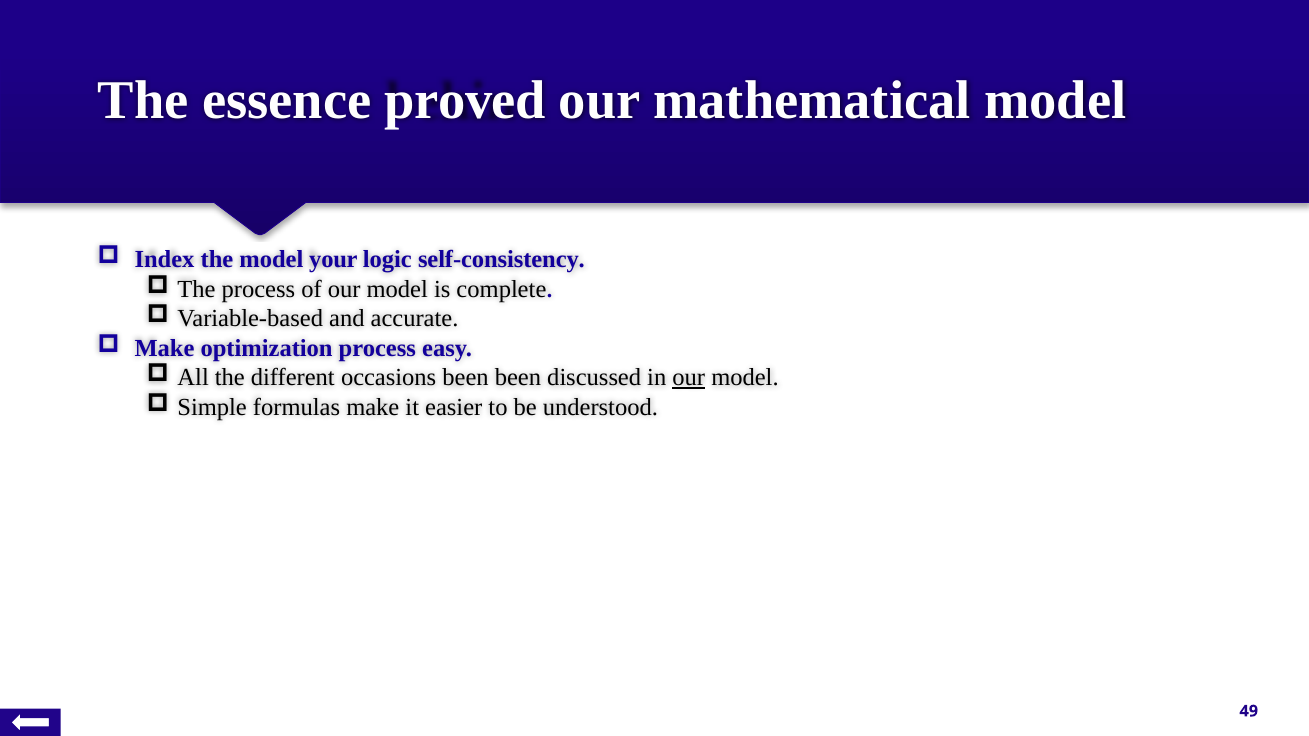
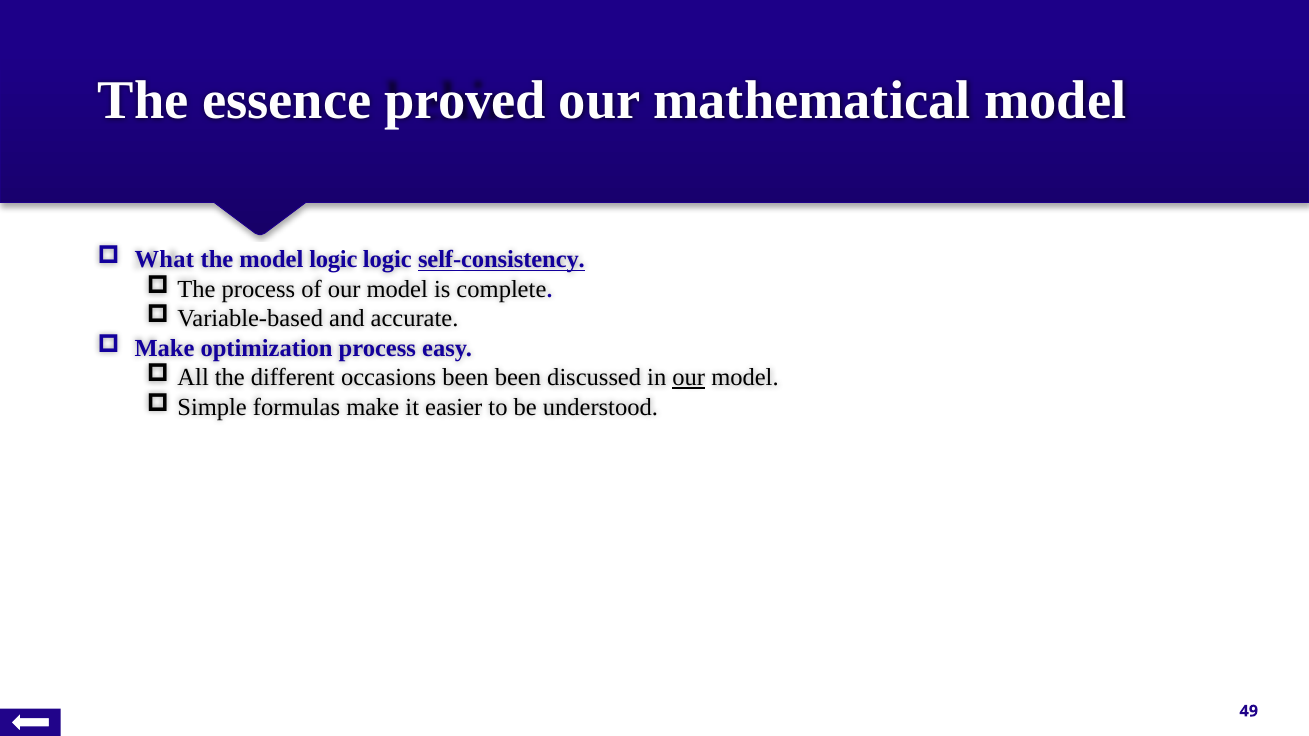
Index: Index -> What
model your: your -> logic
self-consistency underline: none -> present
